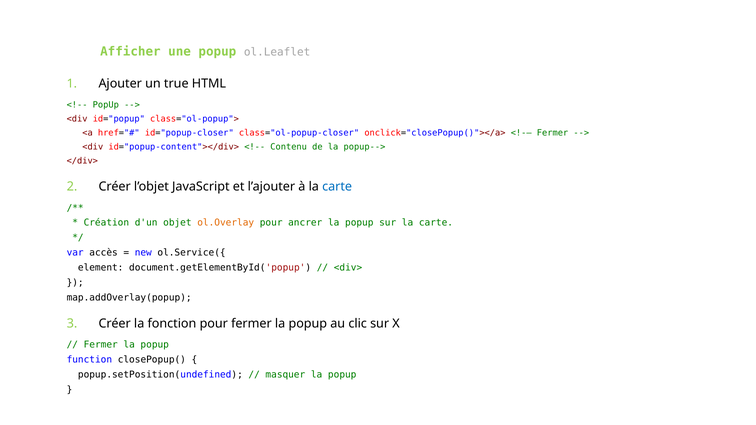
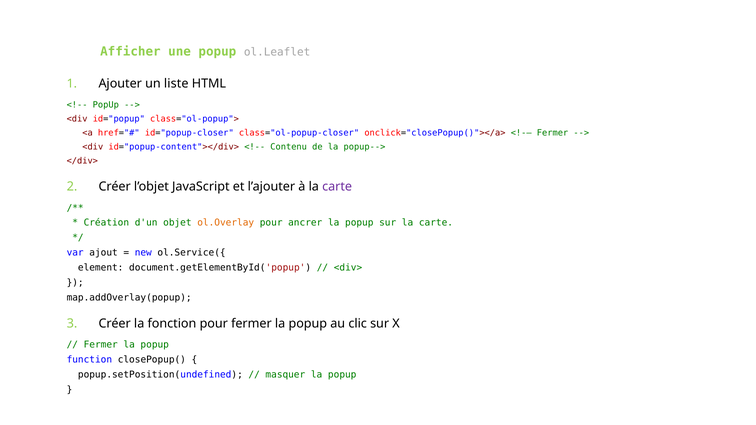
true: true -> liste
carte at (337, 187) colour: blue -> purple
accès: accès -> ajout
